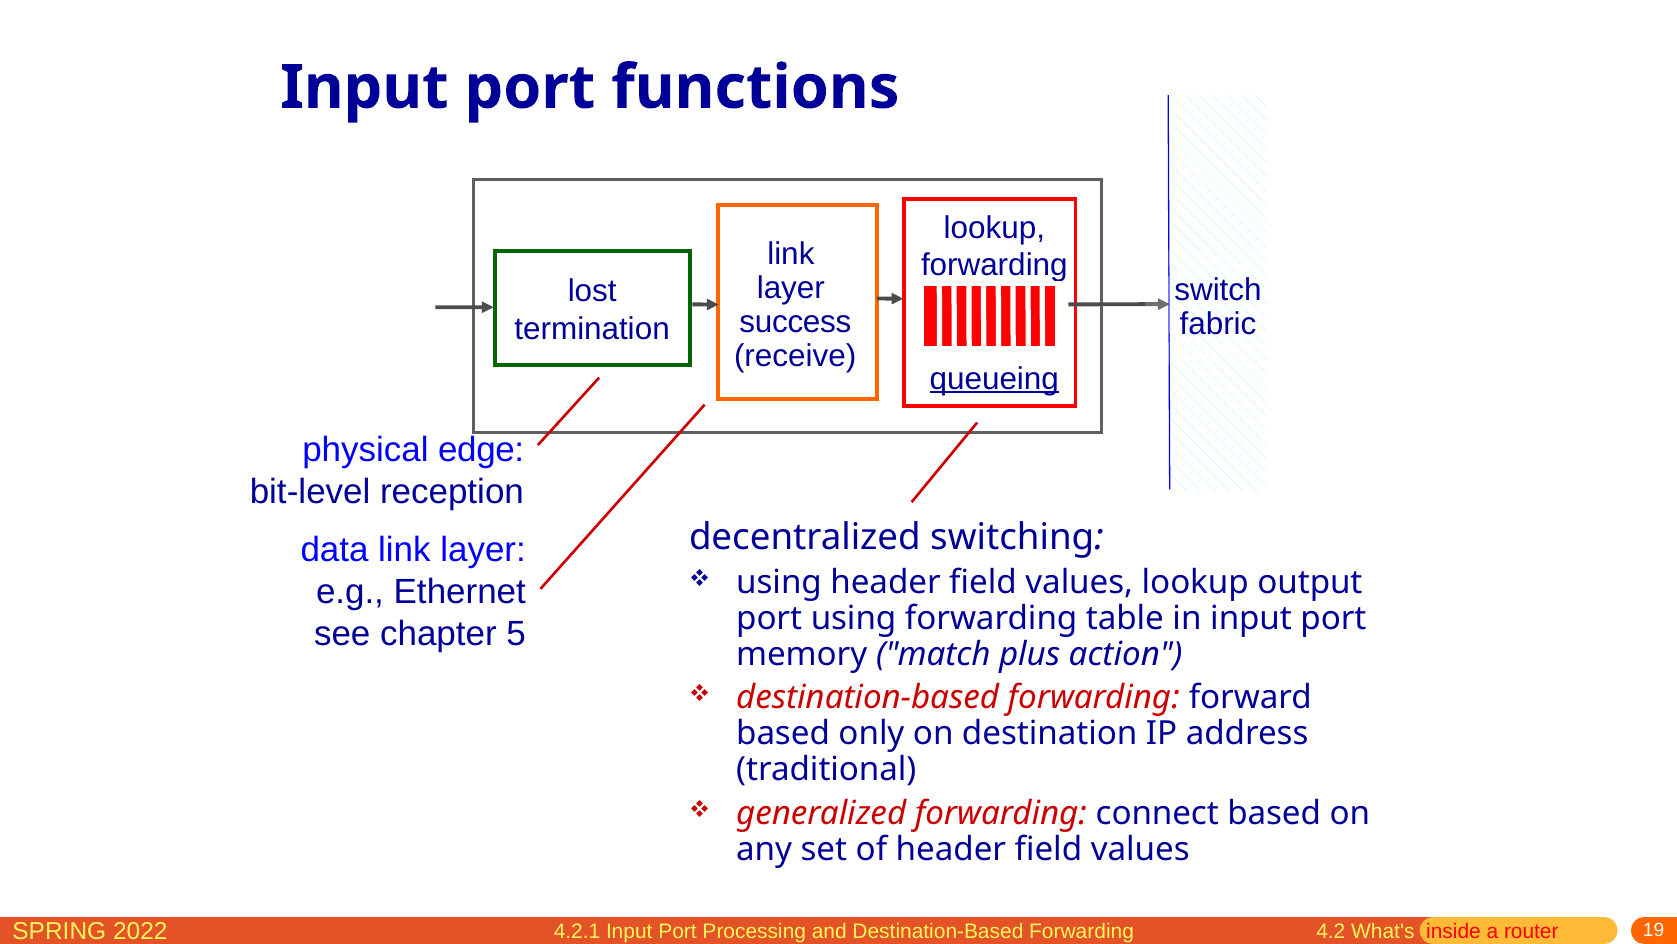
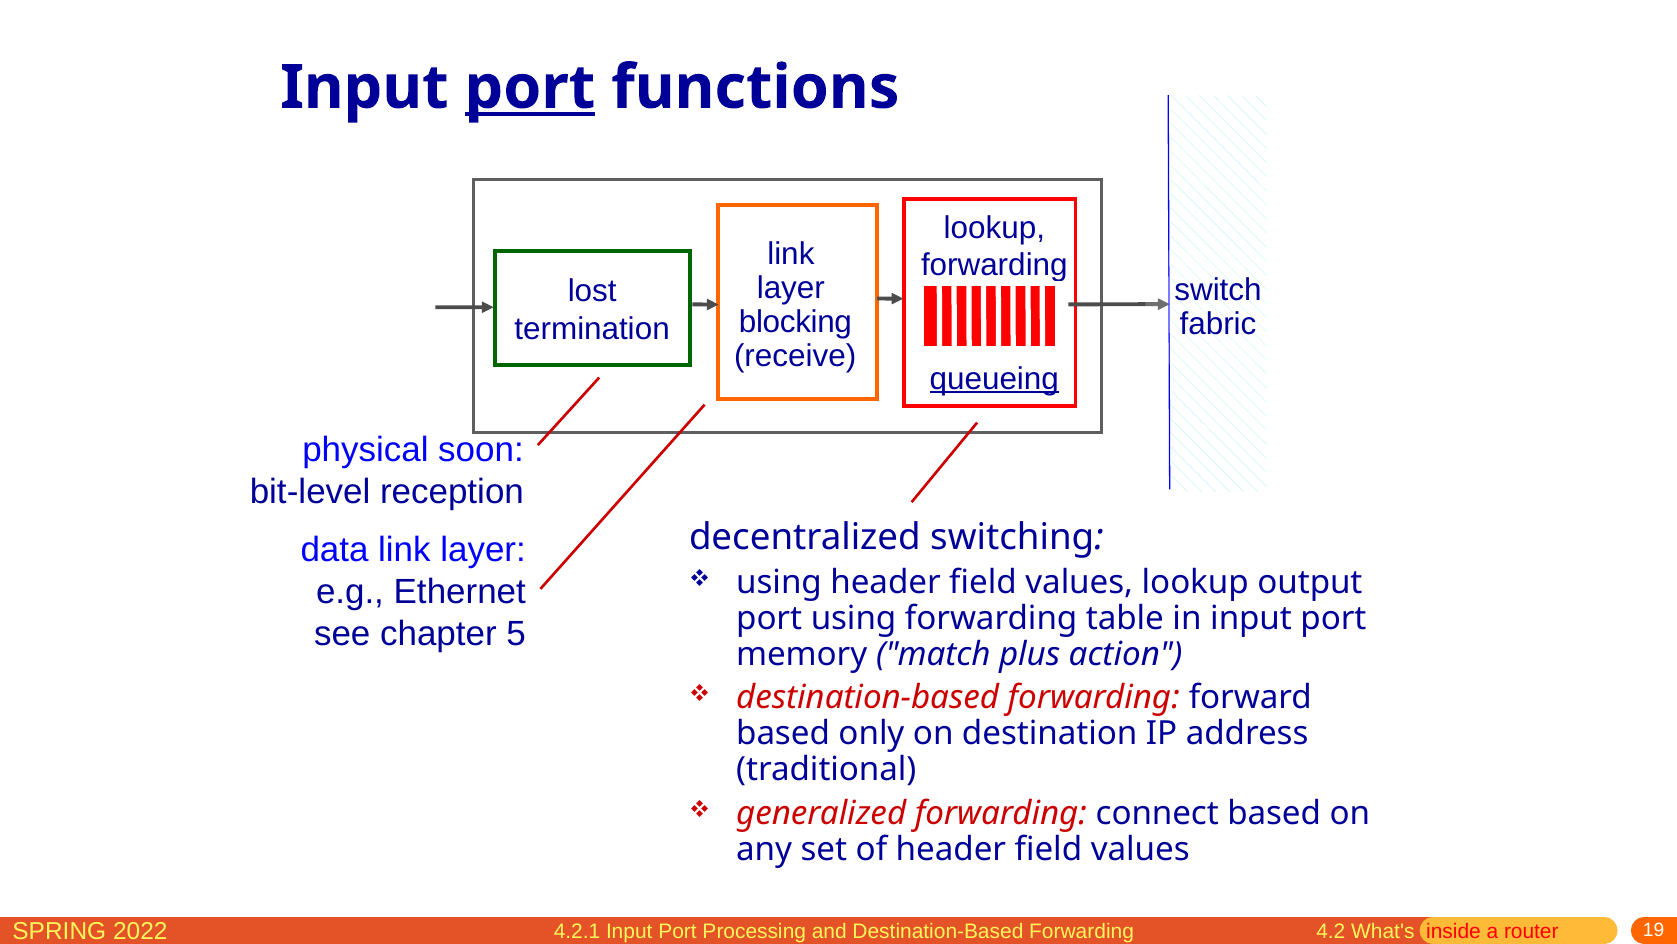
port at (530, 88) underline: none -> present
success: success -> blocking
edge: edge -> soon
